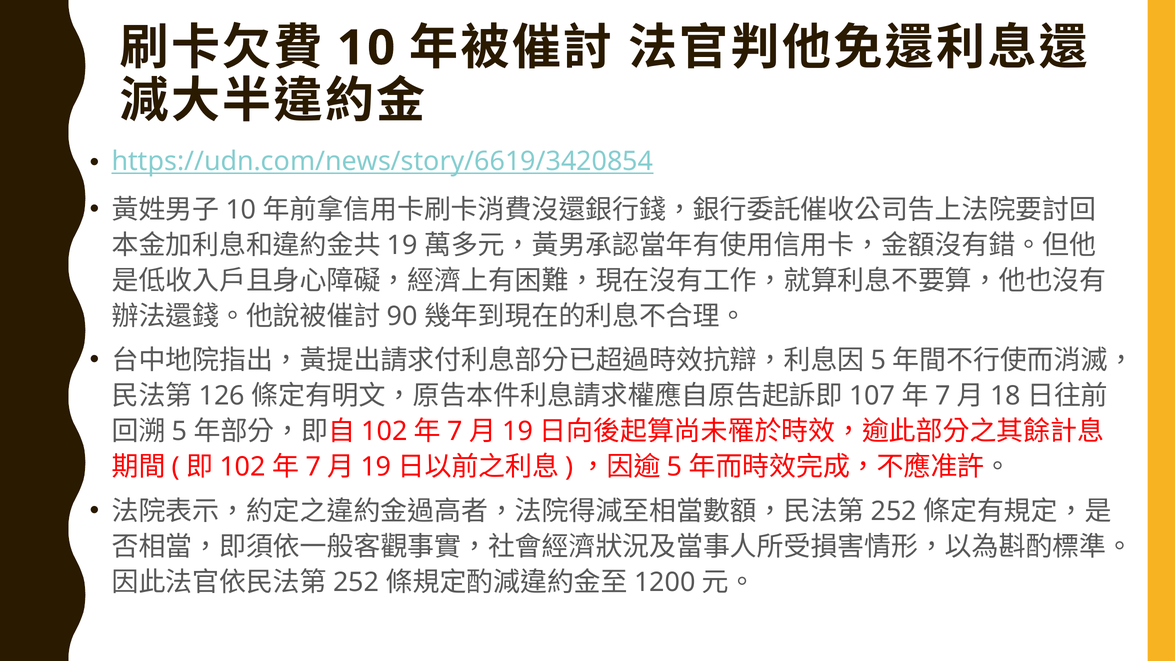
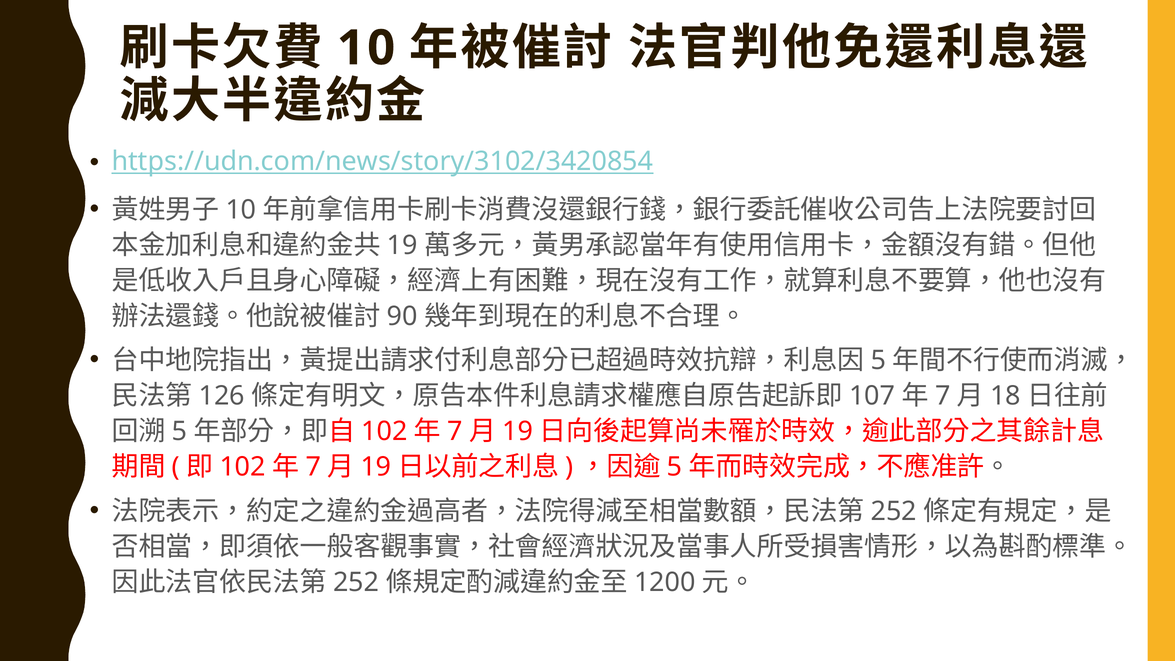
https://udn.com/news/story/6619/3420854: https://udn.com/news/story/6619/3420854 -> https://udn.com/news/story/3102/3420854
